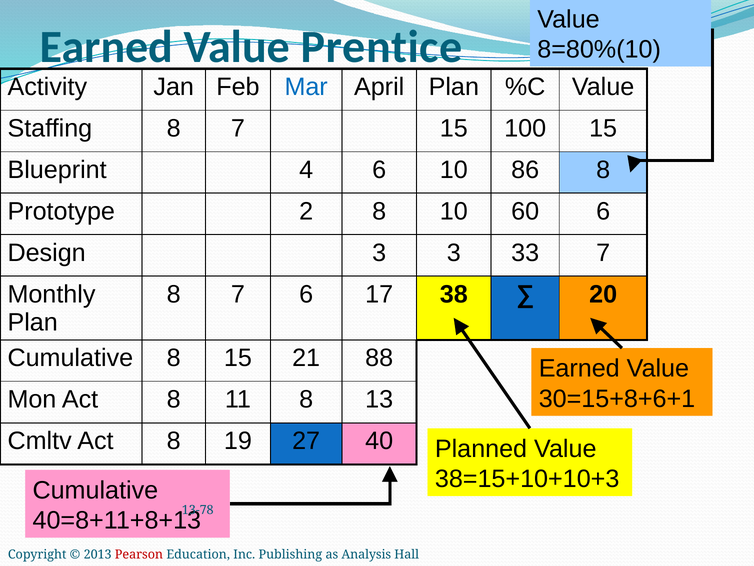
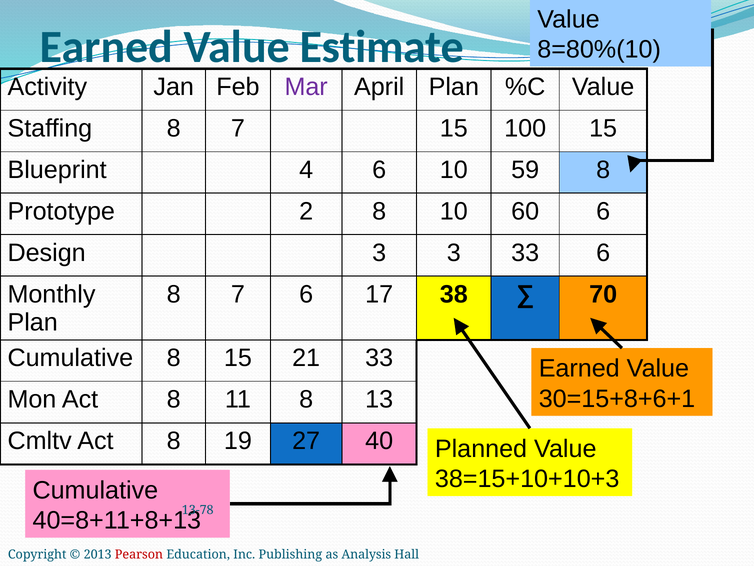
Prentice: Prentice -> Estimate
Mar colour: blue -> purple
86: 86 -> 59
33 7: 7 -> 6
20: 20 -> 70
21 88: 88 -> 33
